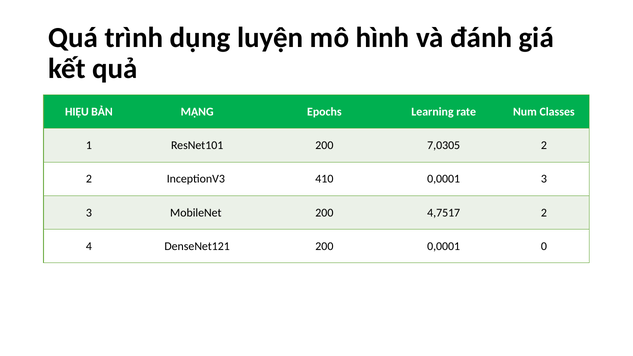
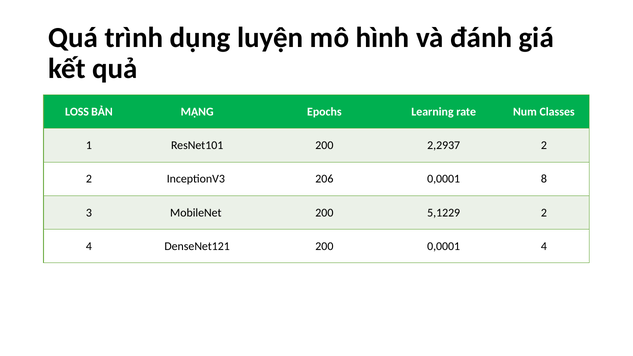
HIỆU: HIỆU -> LOSS
7,0305: 7,0305 -> 2,2937
410: 410 -> 206
0,0001 3: 3 -> 8
4,7517: 4,7517 -> 5,1229
0,0001 0: 0 -> 4
